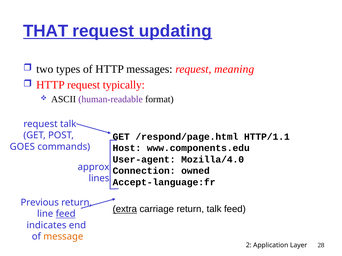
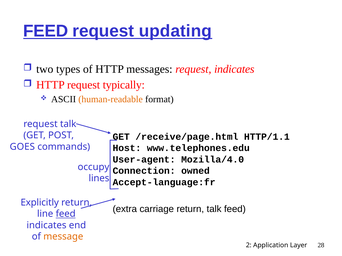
THAT at (46, 31): THAT -> FEED
request meaning: meaning -> indicates
human-readable colour: purple -> orange
/respond/page.html: /respond/page.html -> /receive/page.html
www.components.edu: www.components.edu -> www.telephones.edu
approx: approx -> occupy
Previous: Previous -> Explicitly
extra underline: present -> none
